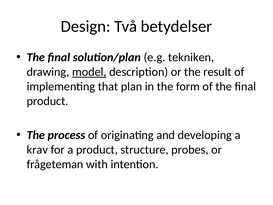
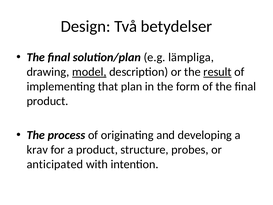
tekniken: tekniken -> lämpliga
result underline: none -> present
frågeteman: frågeteman -> anticipated
